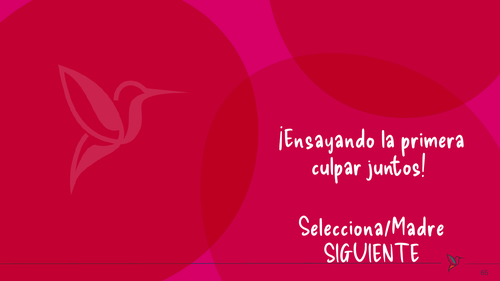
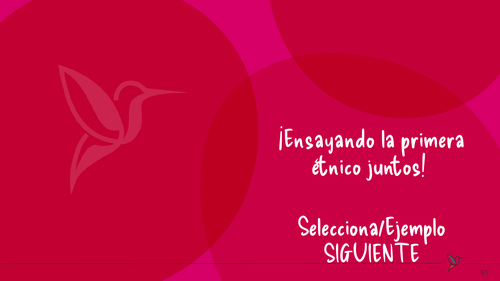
culpar: culpar -> étnico
Selecciona/Madre: Selecciona/Madre -> Selecciona/Ejemplo
